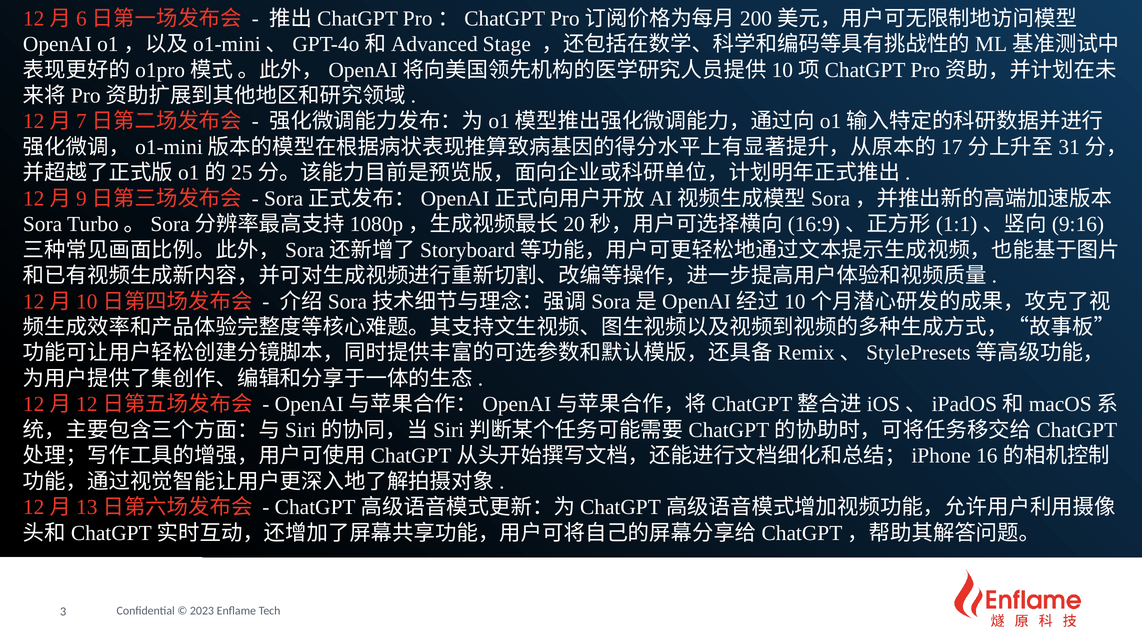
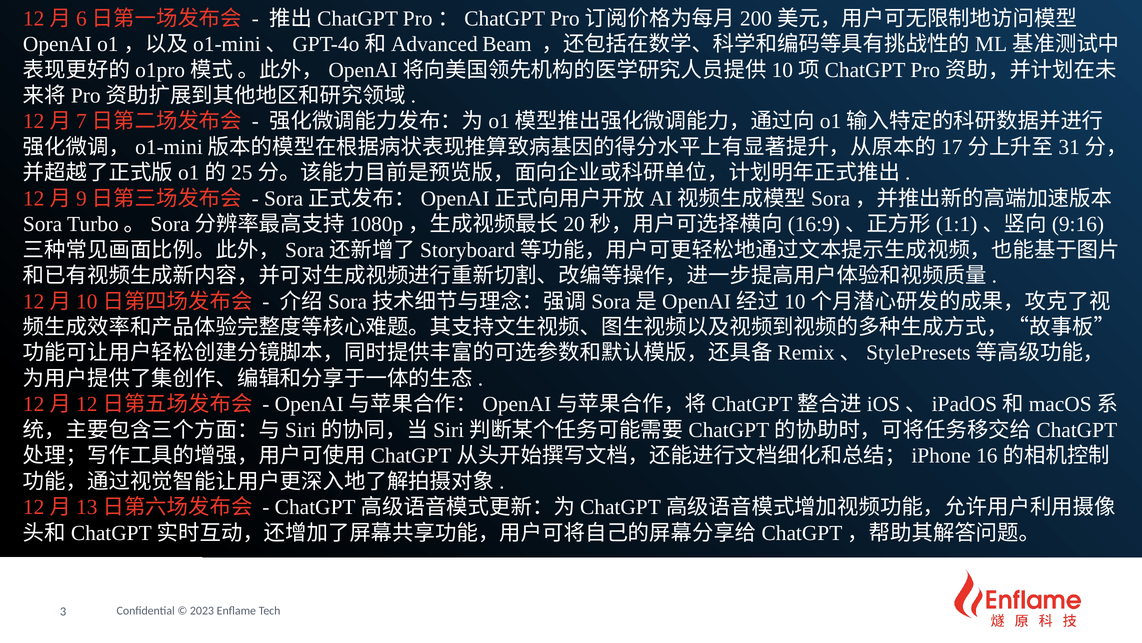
Stage: Stage -> Beam
